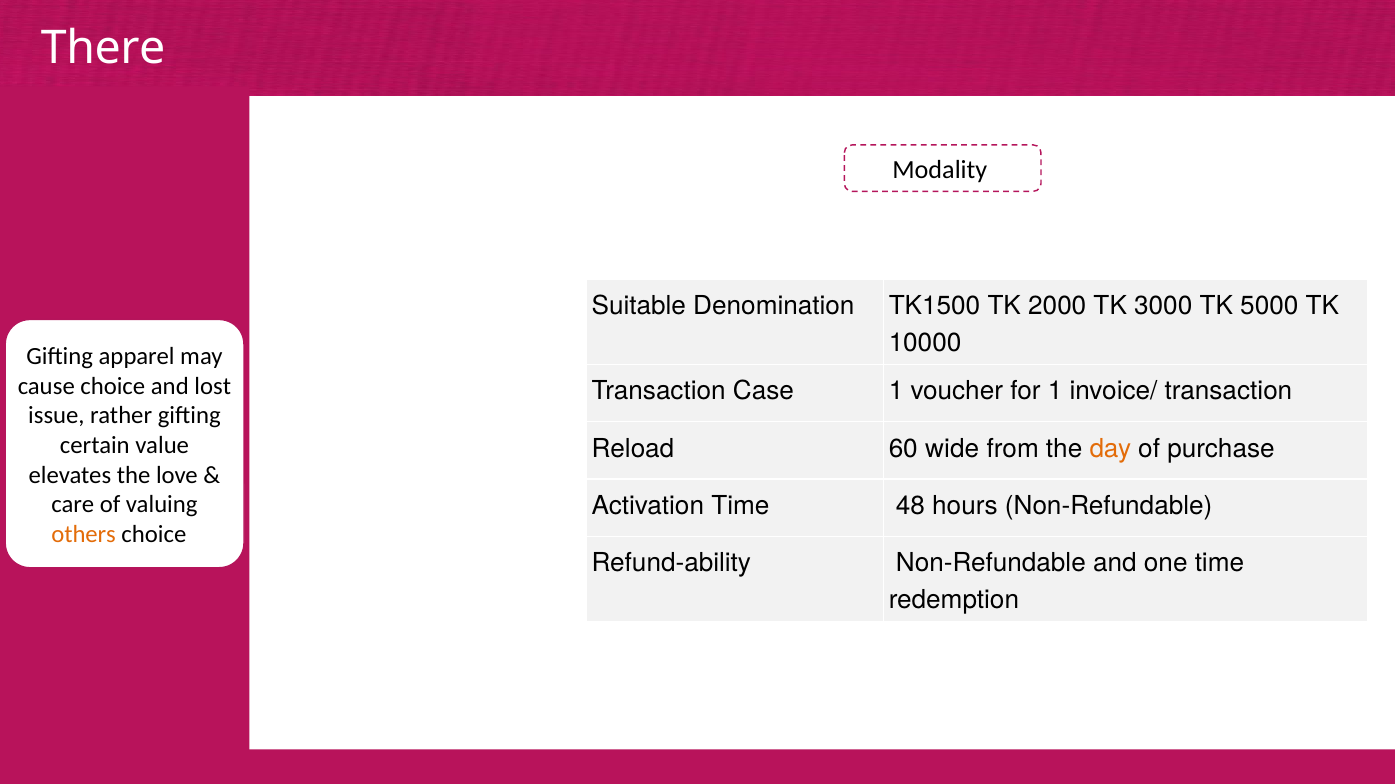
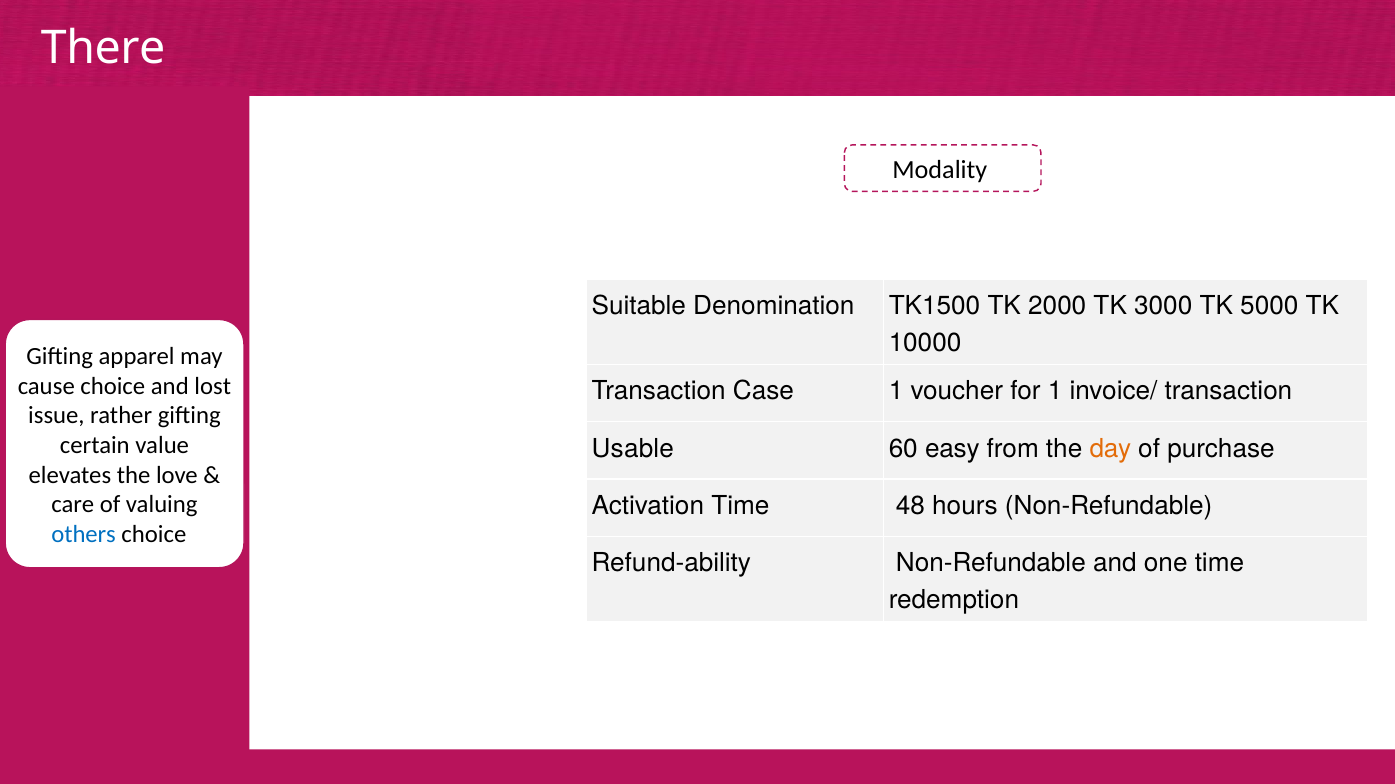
Reload: Reload -> Usable
wide: wide -> easy
others colour: orange -> blue
